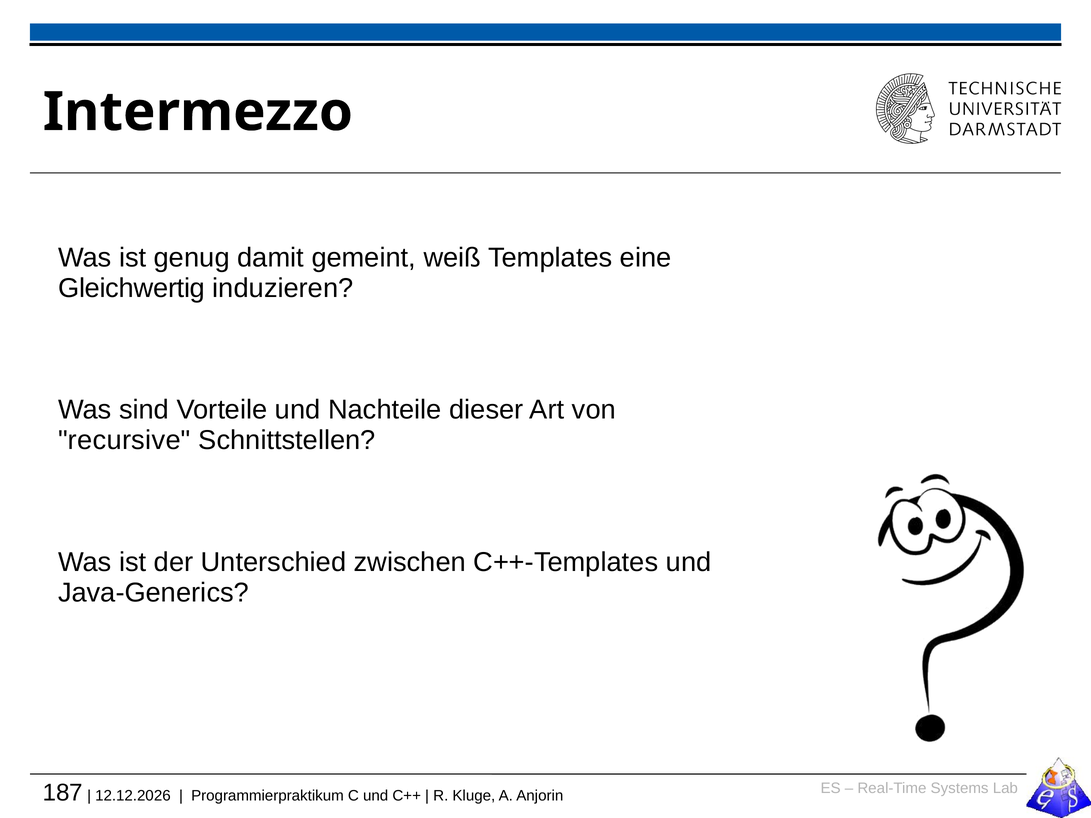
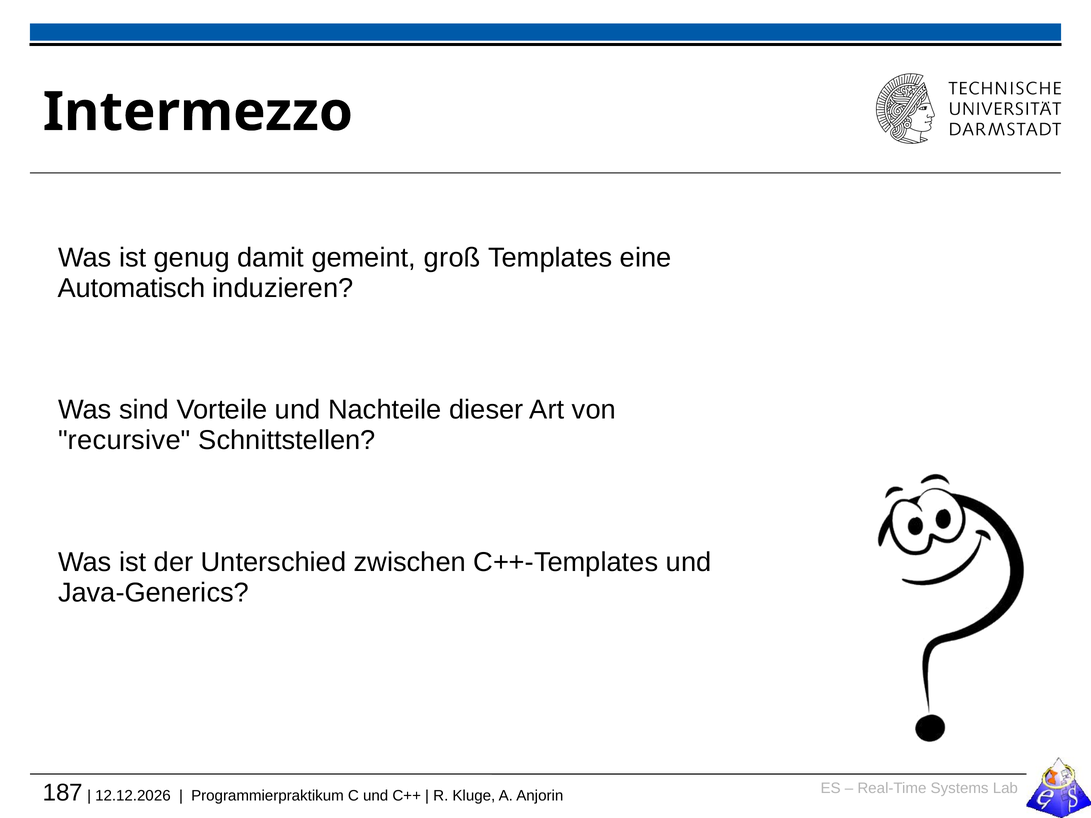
weiß: weiß -> groß
Gleichwertig: Gleichwertig -> Automatisch
